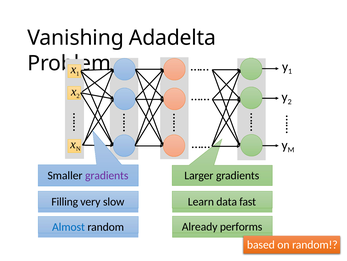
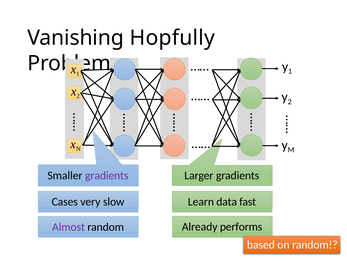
Adadelta: Adadelta -> Hopfully
Filling: Filling -> Cases
Almost colour: blue -> purple
